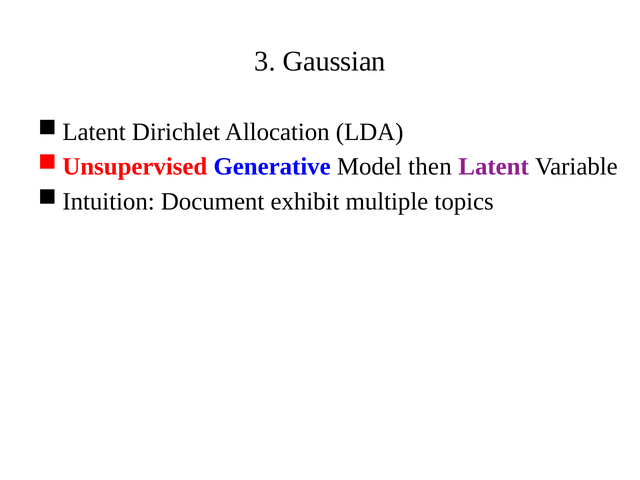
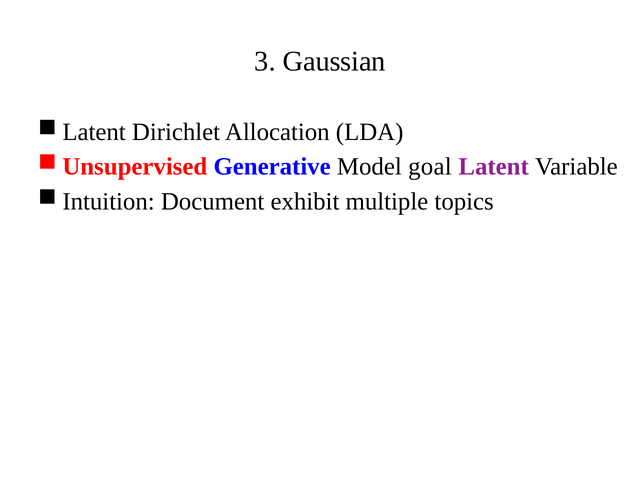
then: then -> goal
